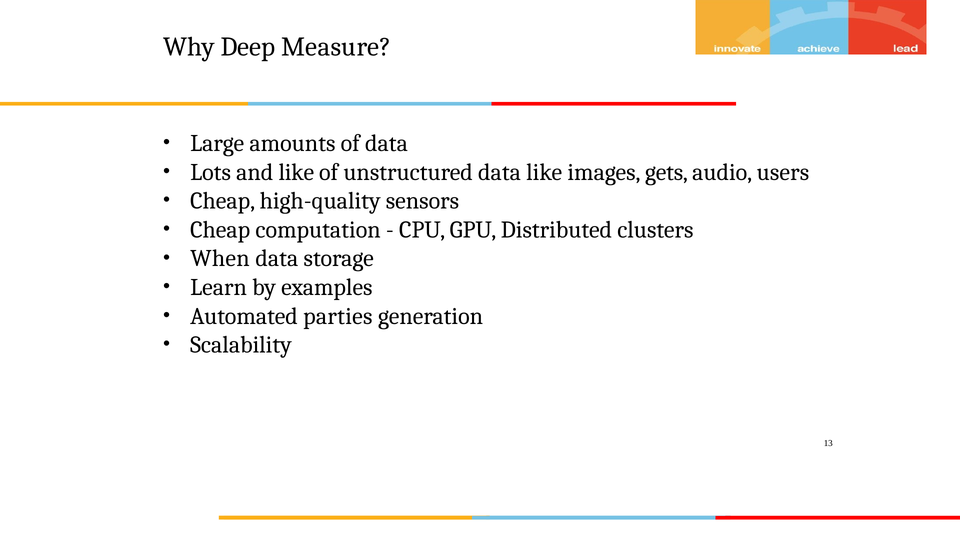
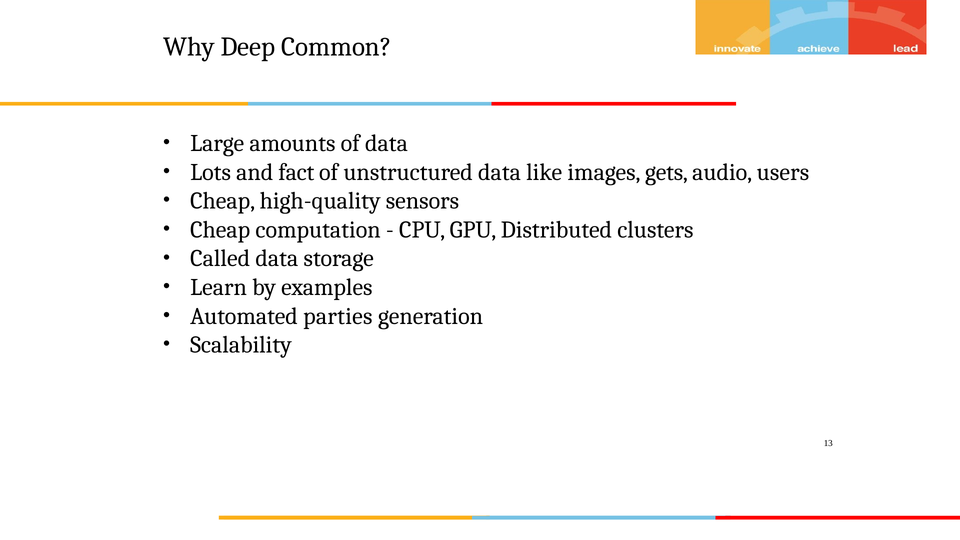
Measure: Measure -> Common
and like: like -> fact
When: When -> Called
